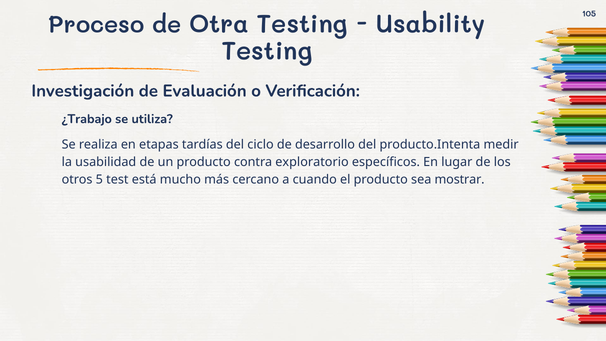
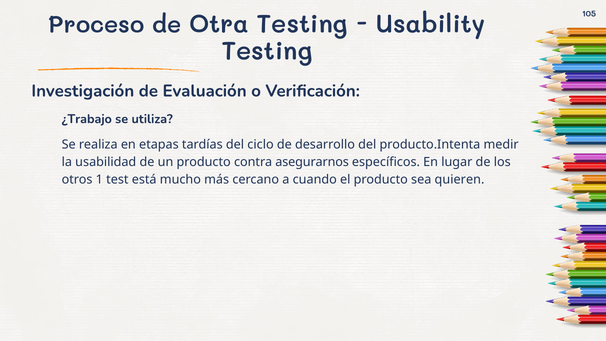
exploratorio: exploratorio -> asegurarnos
5: 5 -> 1
mostrar: mostrar -> quieren
